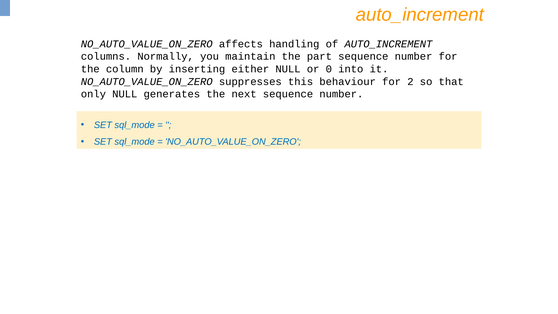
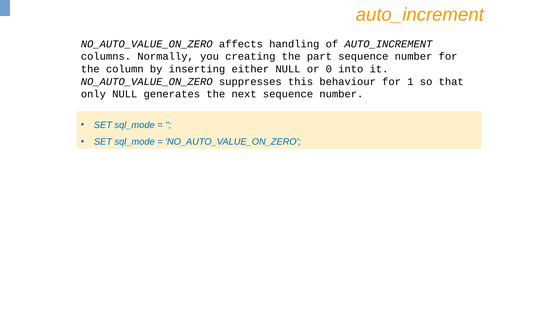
maintain: maintain -> creating
2: 2 -> 1
